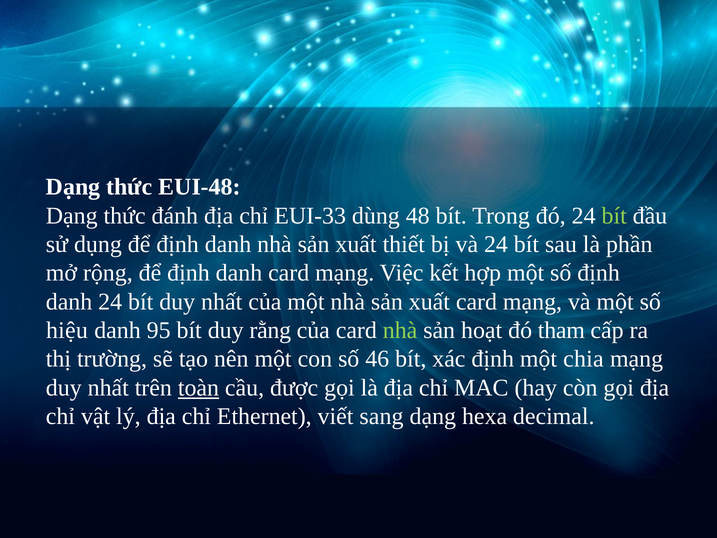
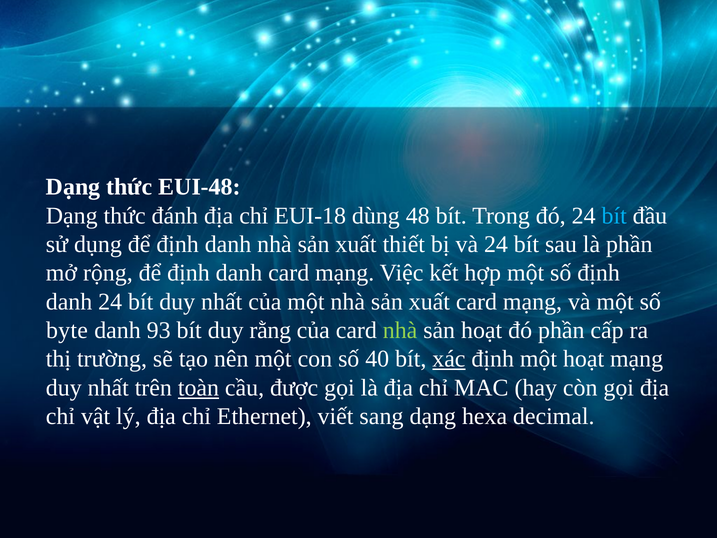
EUI-33: EUI-33 -> EUI-18
bít at (614, 216) colour: light green -> light blue
hiệu: hiệu -> byte
95: 95 -> 93
đó tham: tham -> phần
46: 46 -> 40
xác underline: none -> present
một chia: chia -> hoạt
